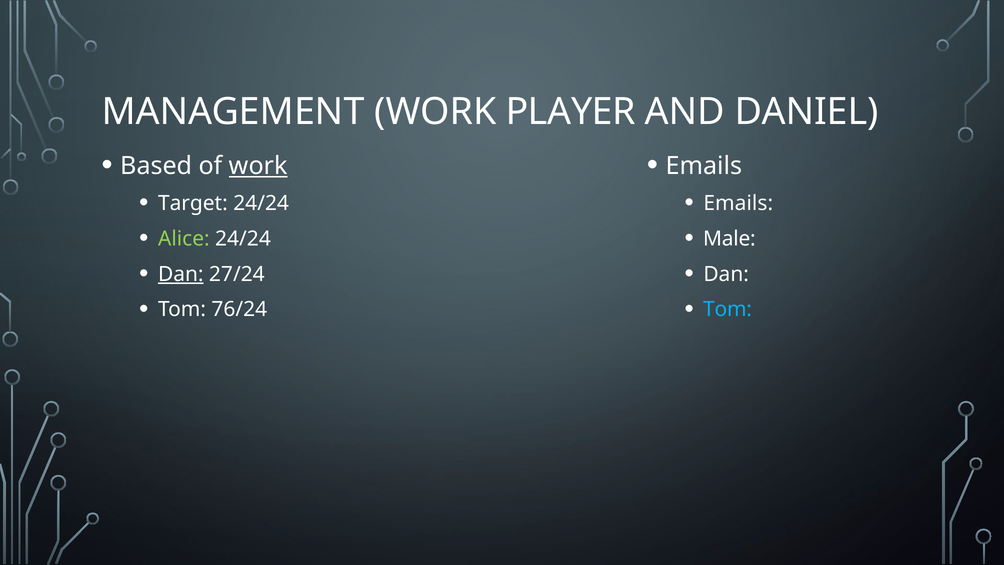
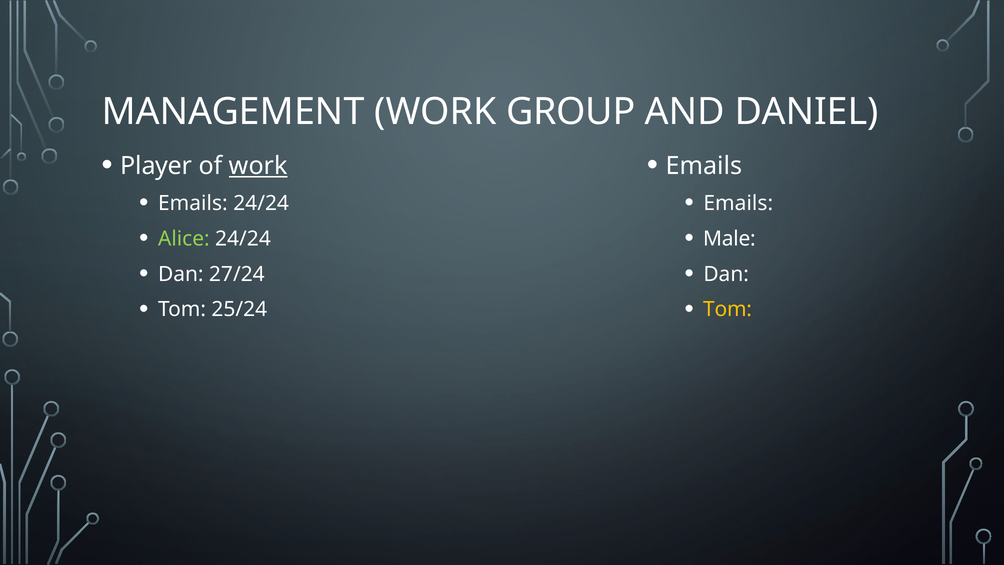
PLAYER: PLAYER -> GROUP
Based: Based -> Player
Target at (193, 203): Target -> Emails
Dan at (181, 274) underline: present -> none
76/24: 76/24 -> 25/24
Tom at (728, 309) colour: light blue -> yellow
